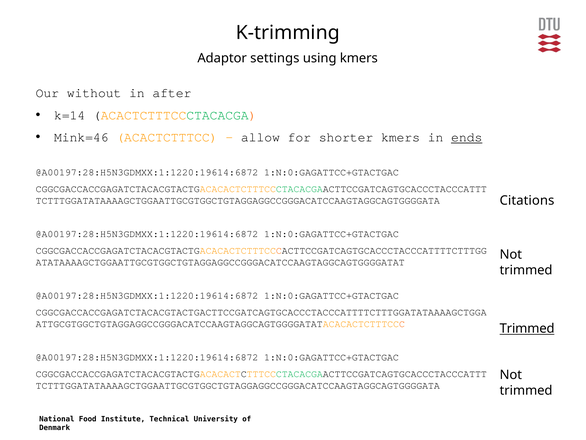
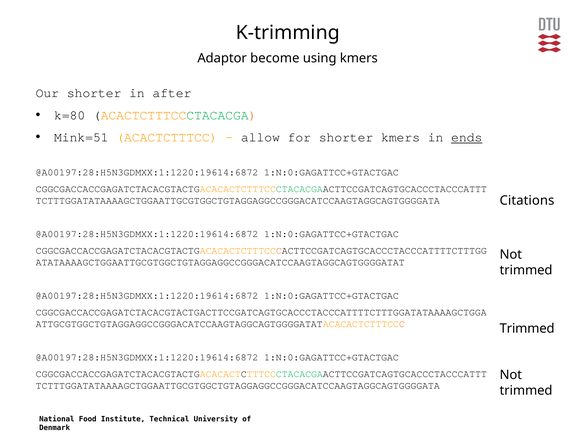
settings: settings -> become
Our without: without -> shorter
k=14: k=14 -> k=80
Mink=46: Mink=46 -> Mink=51
Trimmed at (527, 328) underline: present -> none
